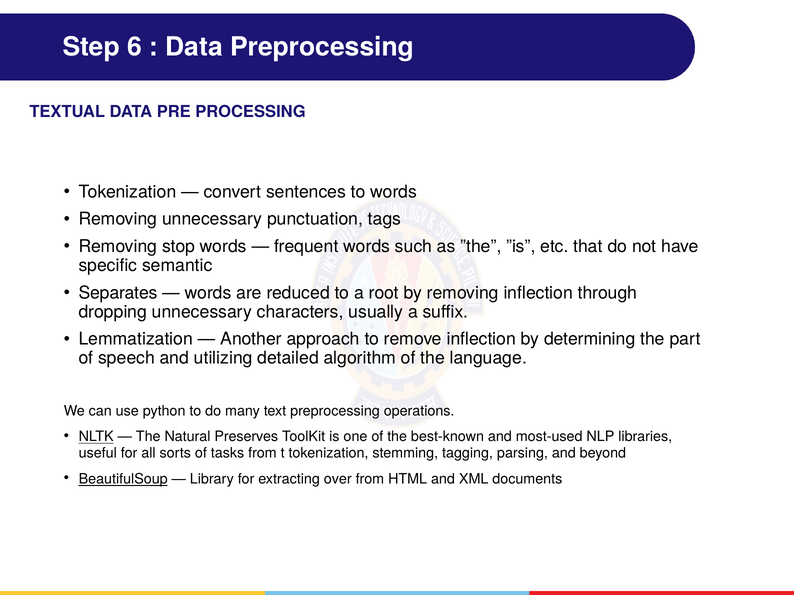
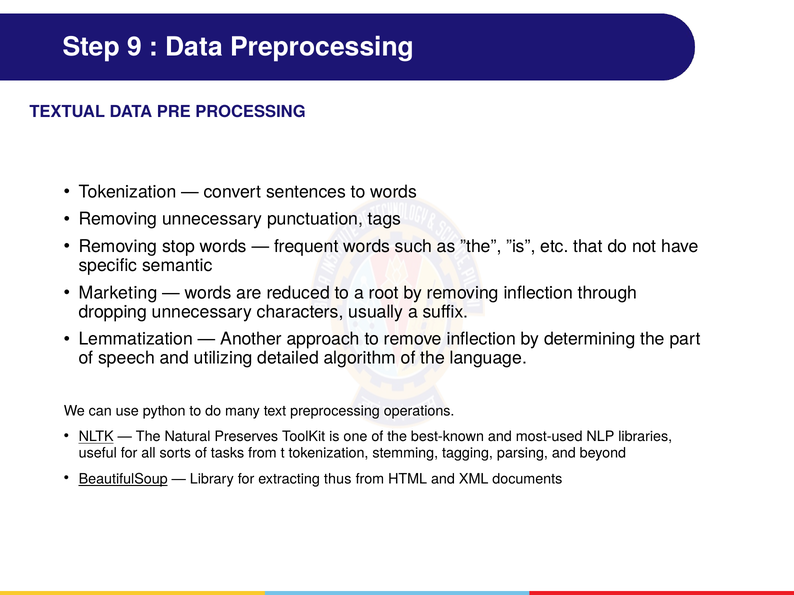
6: 6 -> 9
Separates: Separates -> Marketing
over: over -> thus
